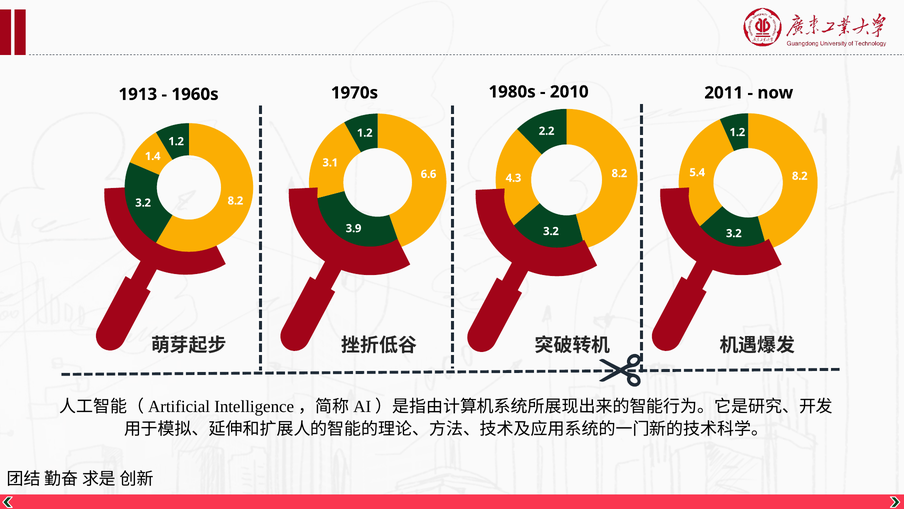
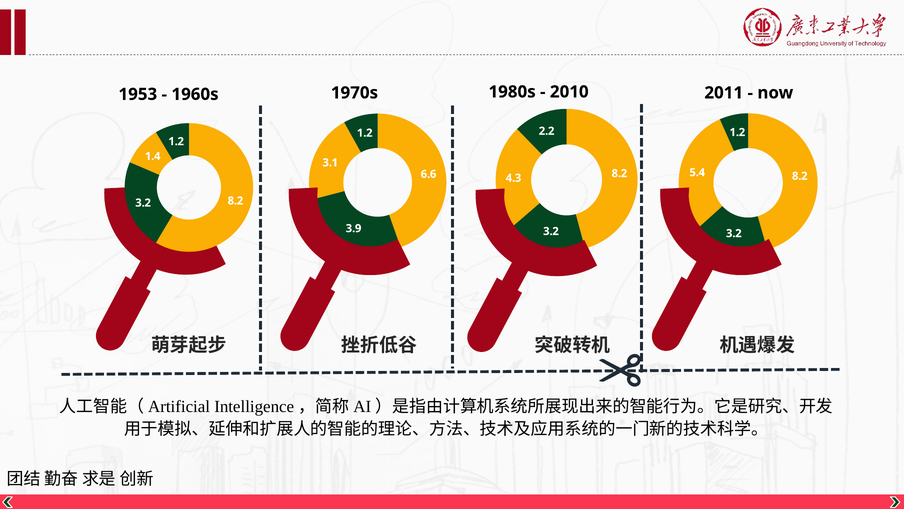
1913: 1913 -> 1953
